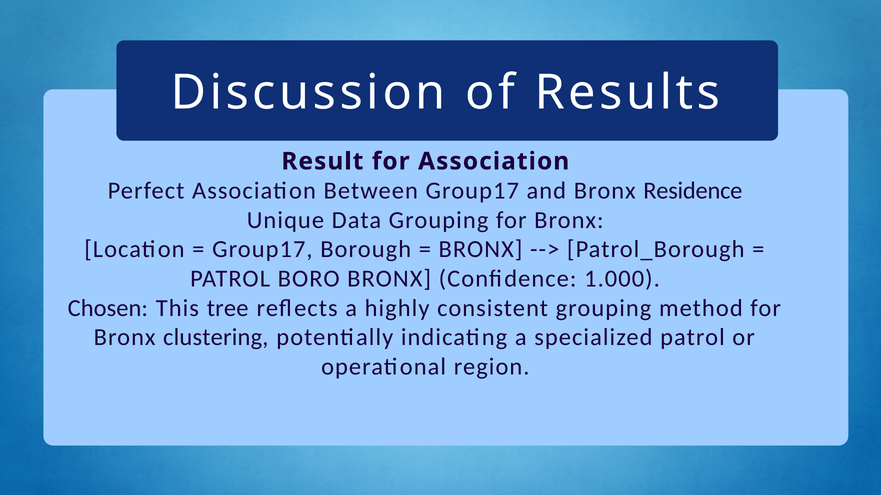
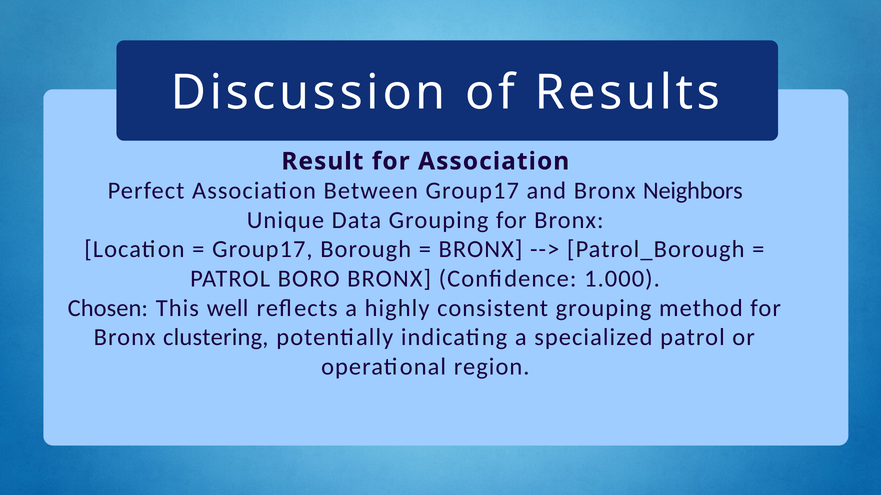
Residence: Residence -> Neighbors
tree: tree -> well
